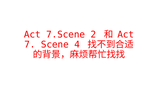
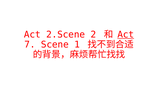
7.Scene: 7.Scene -> 2.Scene
Act at (126, 34) underline: none -> present
4: 4 -> 1
